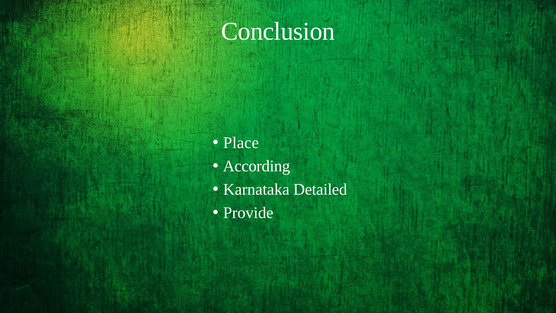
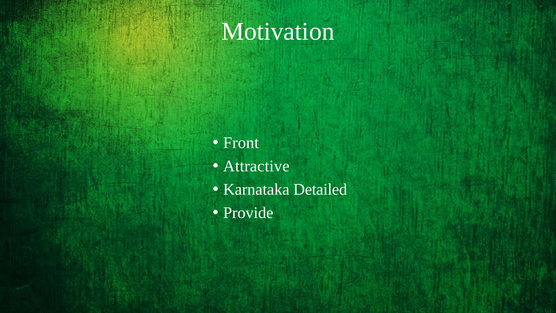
Conclusion: Conclusion -> Motivation
Place: Place -> Front
According: According -> Attractive
